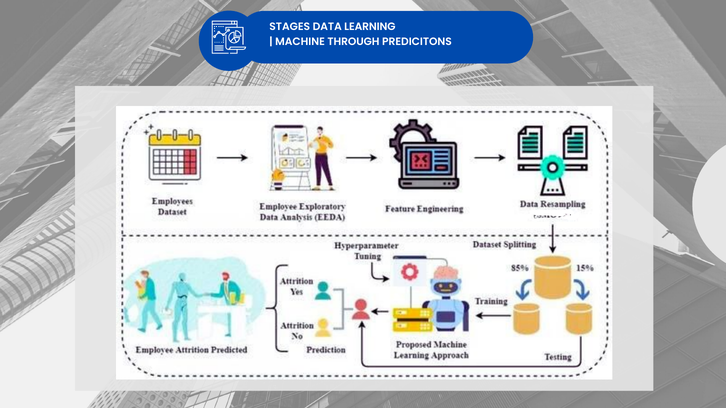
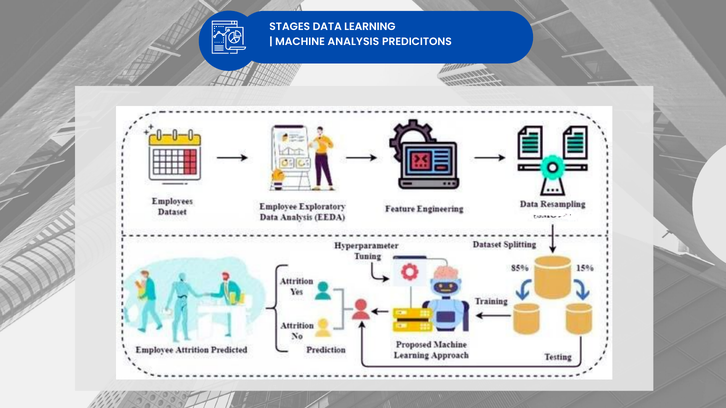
THROUGH: THROUGH -> ANALYSIS
